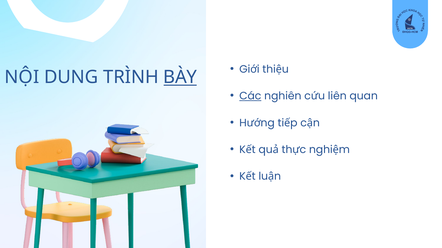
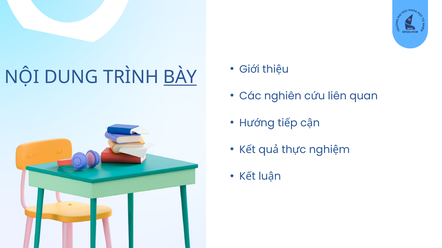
Các underline: present -> none
